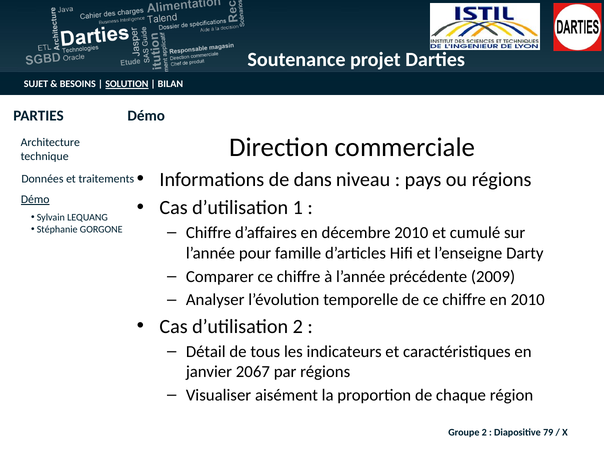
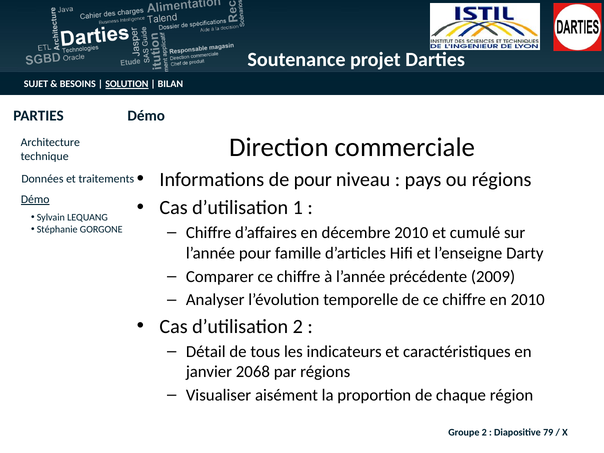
de dans: dans -> pour
2067: 2067 -> 2068
